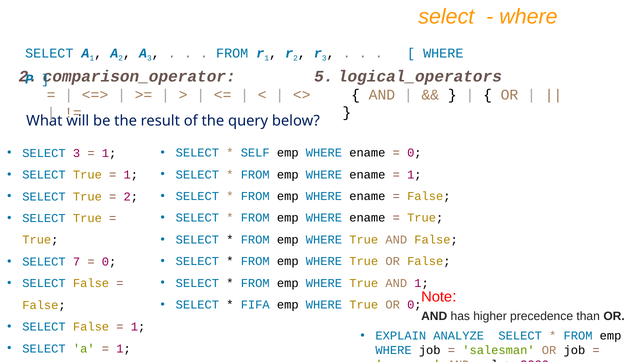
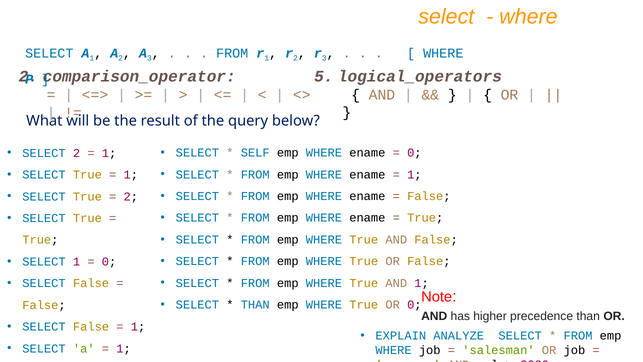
SELECT 3: 3 -> 2
SELECT 7: 7 -> 1
FIFA at (255, 305): FIFA -> THAN
